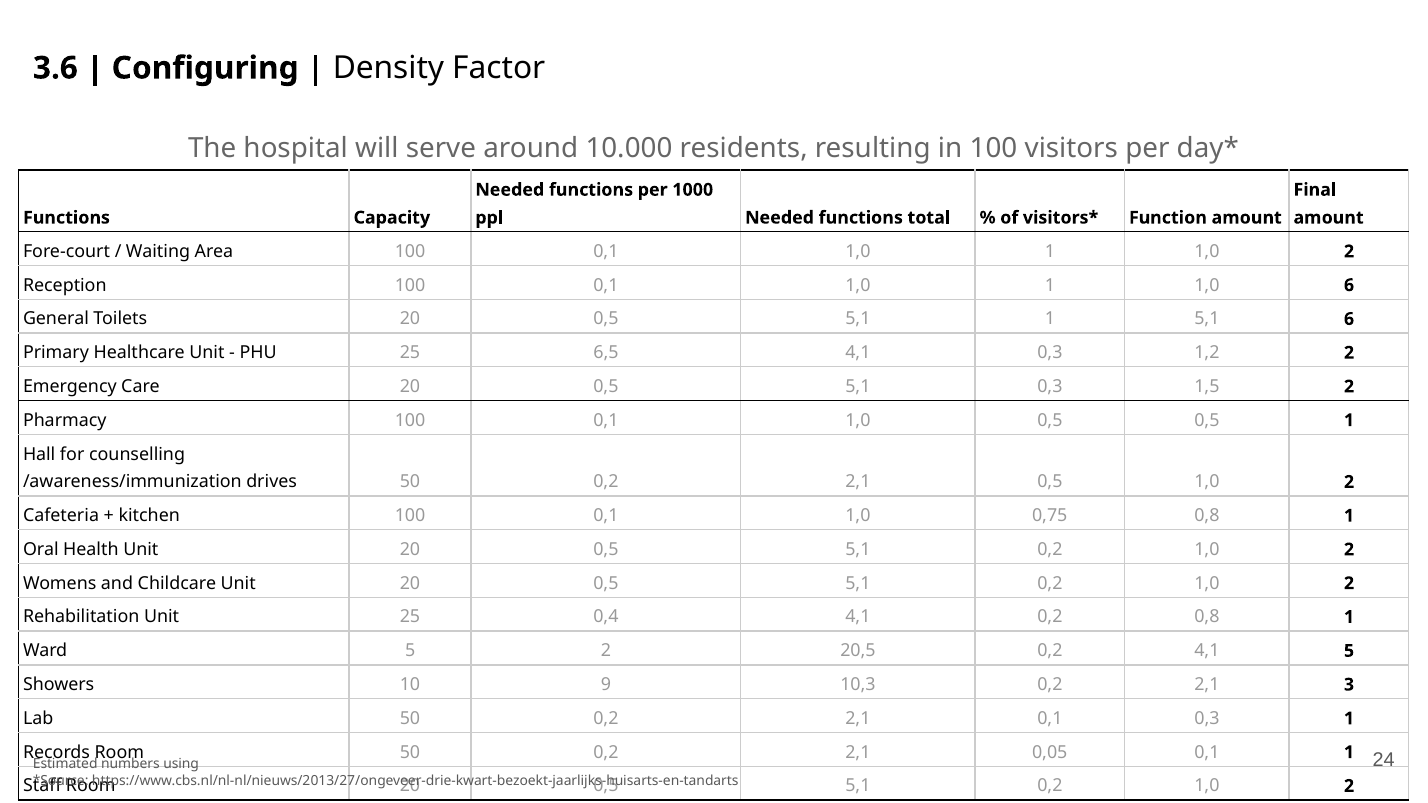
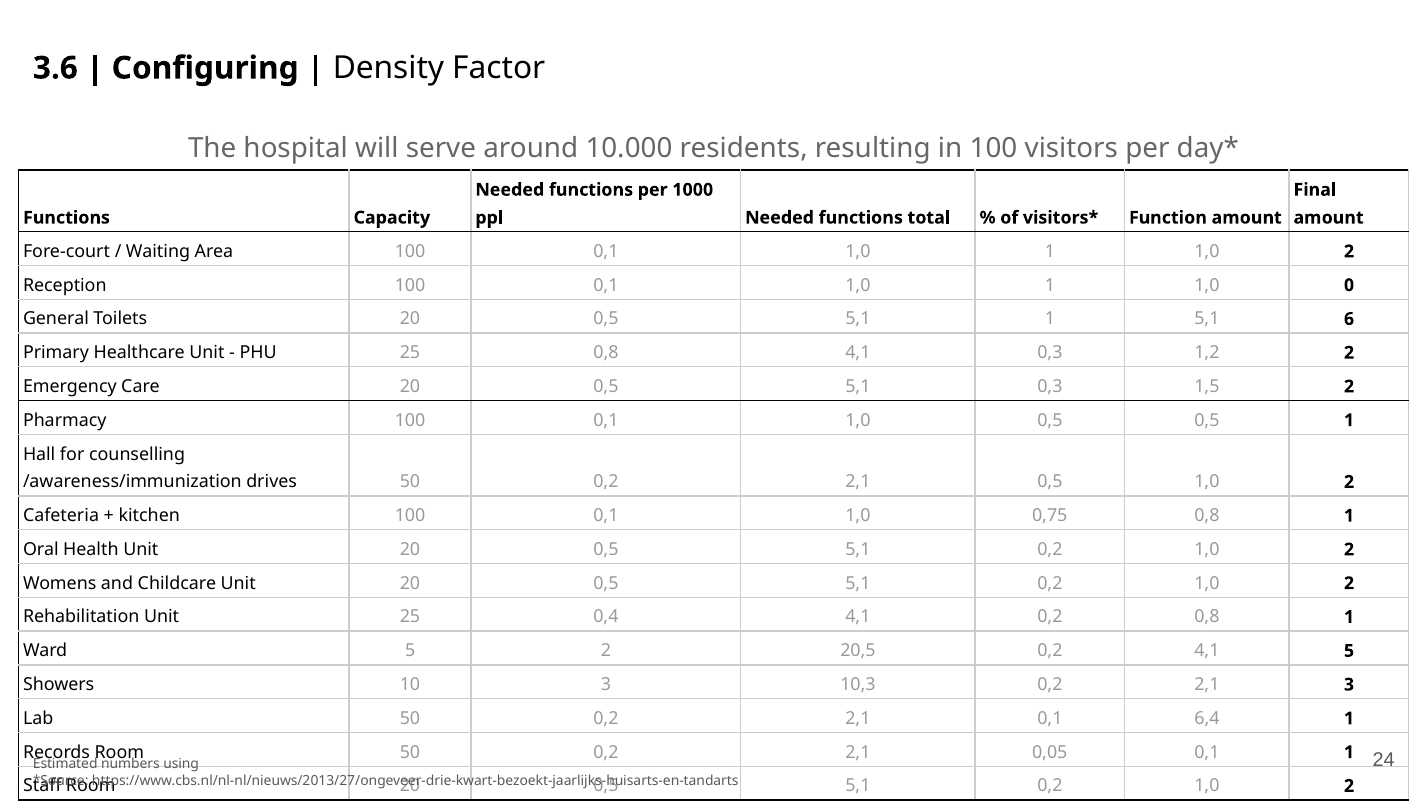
1,0 6: 6 -> 0
25 6,5: 6,5 -> 0,8
10 9: 9 -> 3
0,1 0,3: 0,3 -> 6,4
